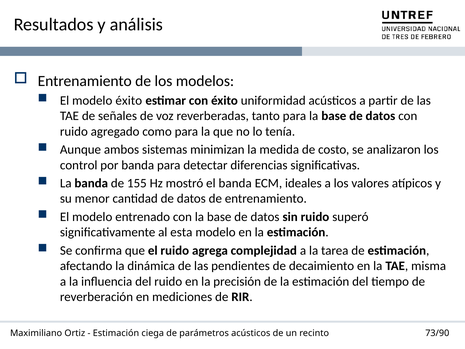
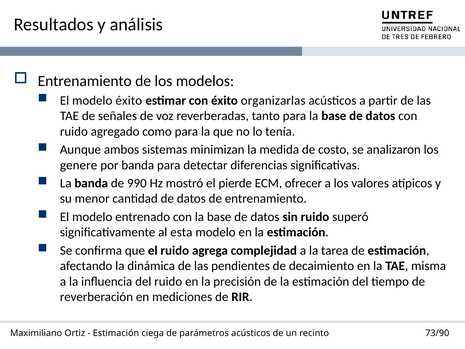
uniformidad: uniformidad -> organizarlas
control: control -> genere
155: 155 -> 990
el banda: banda -> pierde
ideales: ideales -> ofrecer
